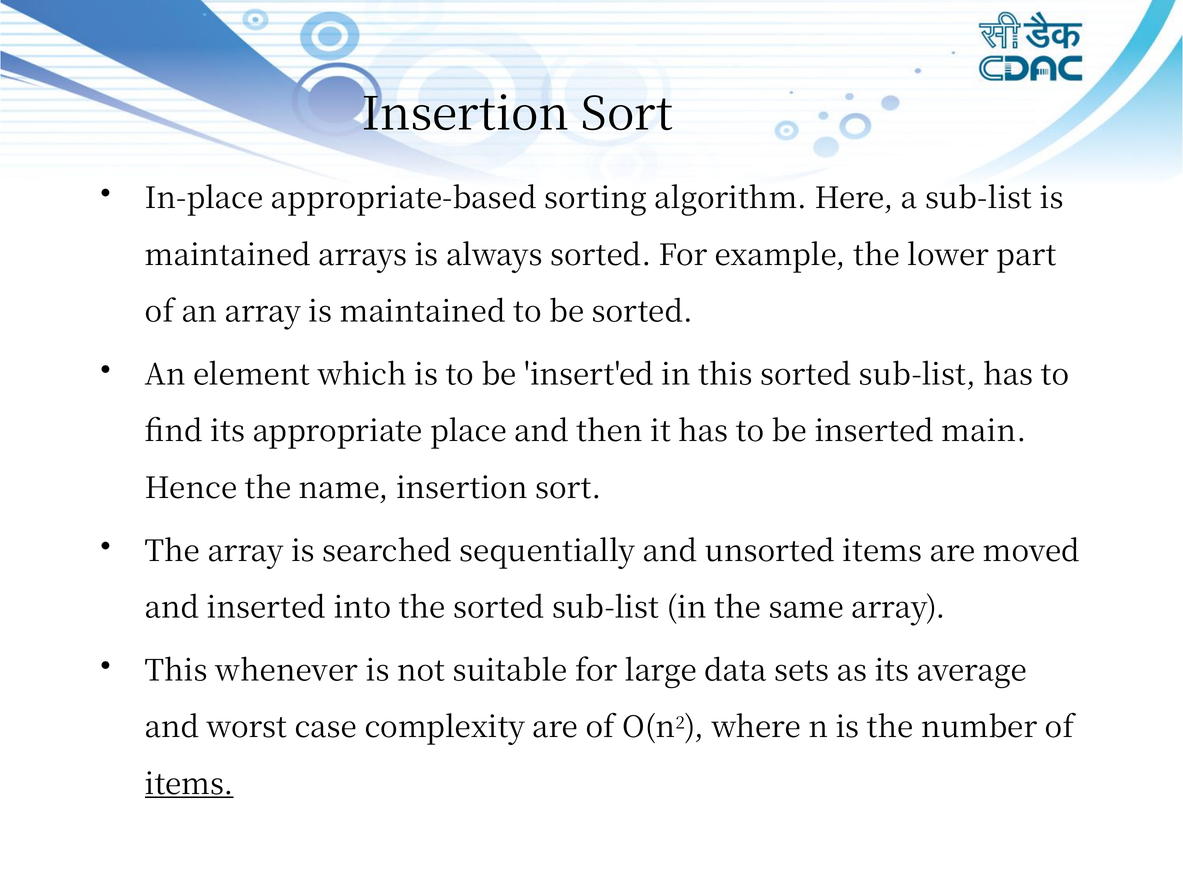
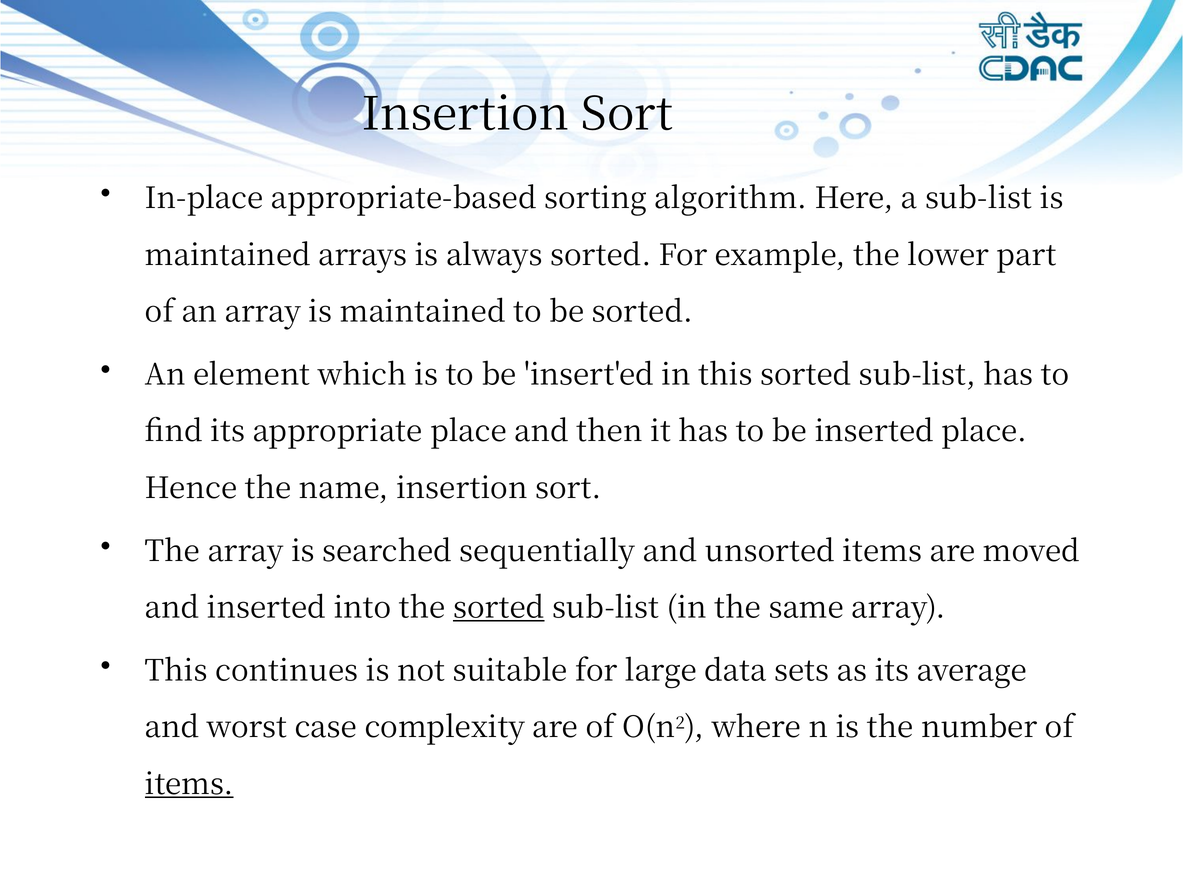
inserted main: main -> place
sorted at (499, 608) underline: none -> present
whenever: whenever -> continues
